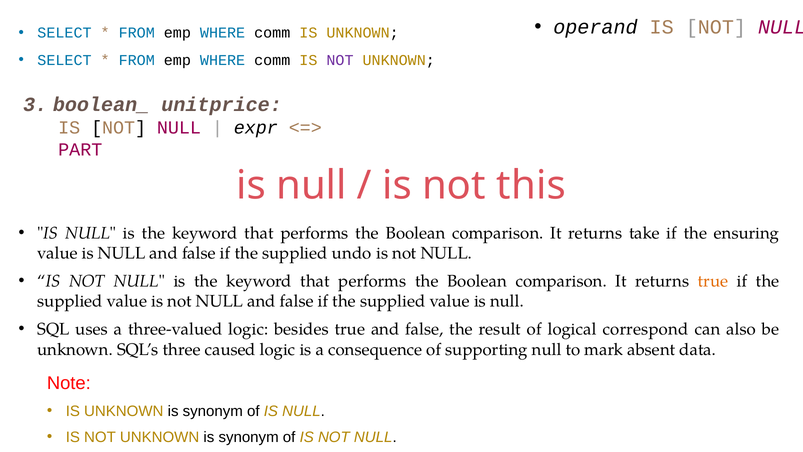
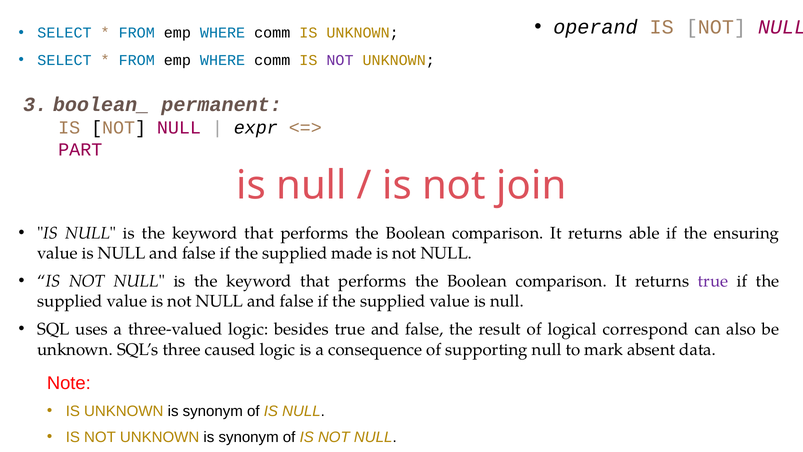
unitprice: unitprice -> permanent
this: this -> join
take: take -> able
undo: undo -> made
true at (713, 281) colour: orange -> purple
